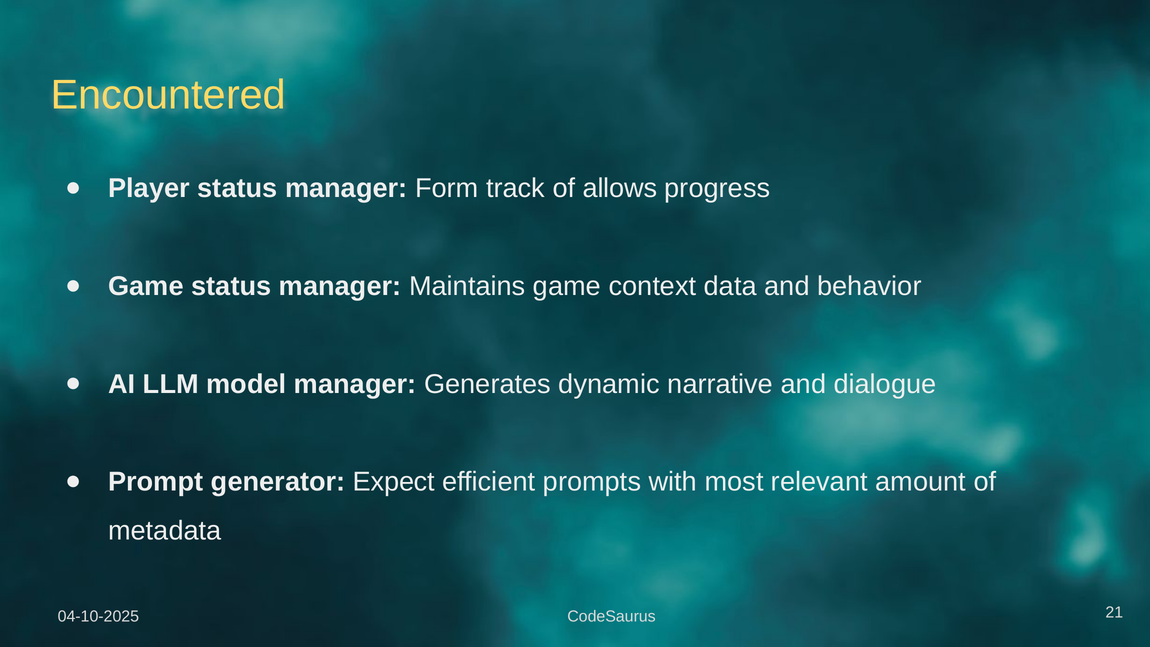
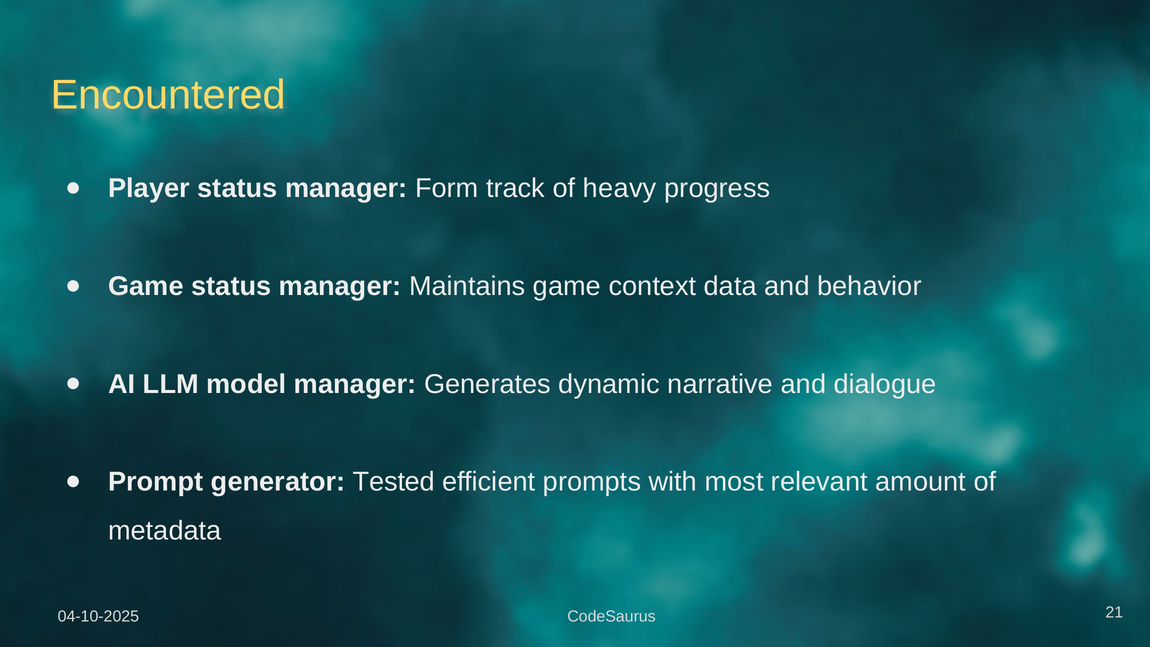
allows: allows -> heavy
Expect: Expect -> Tested
